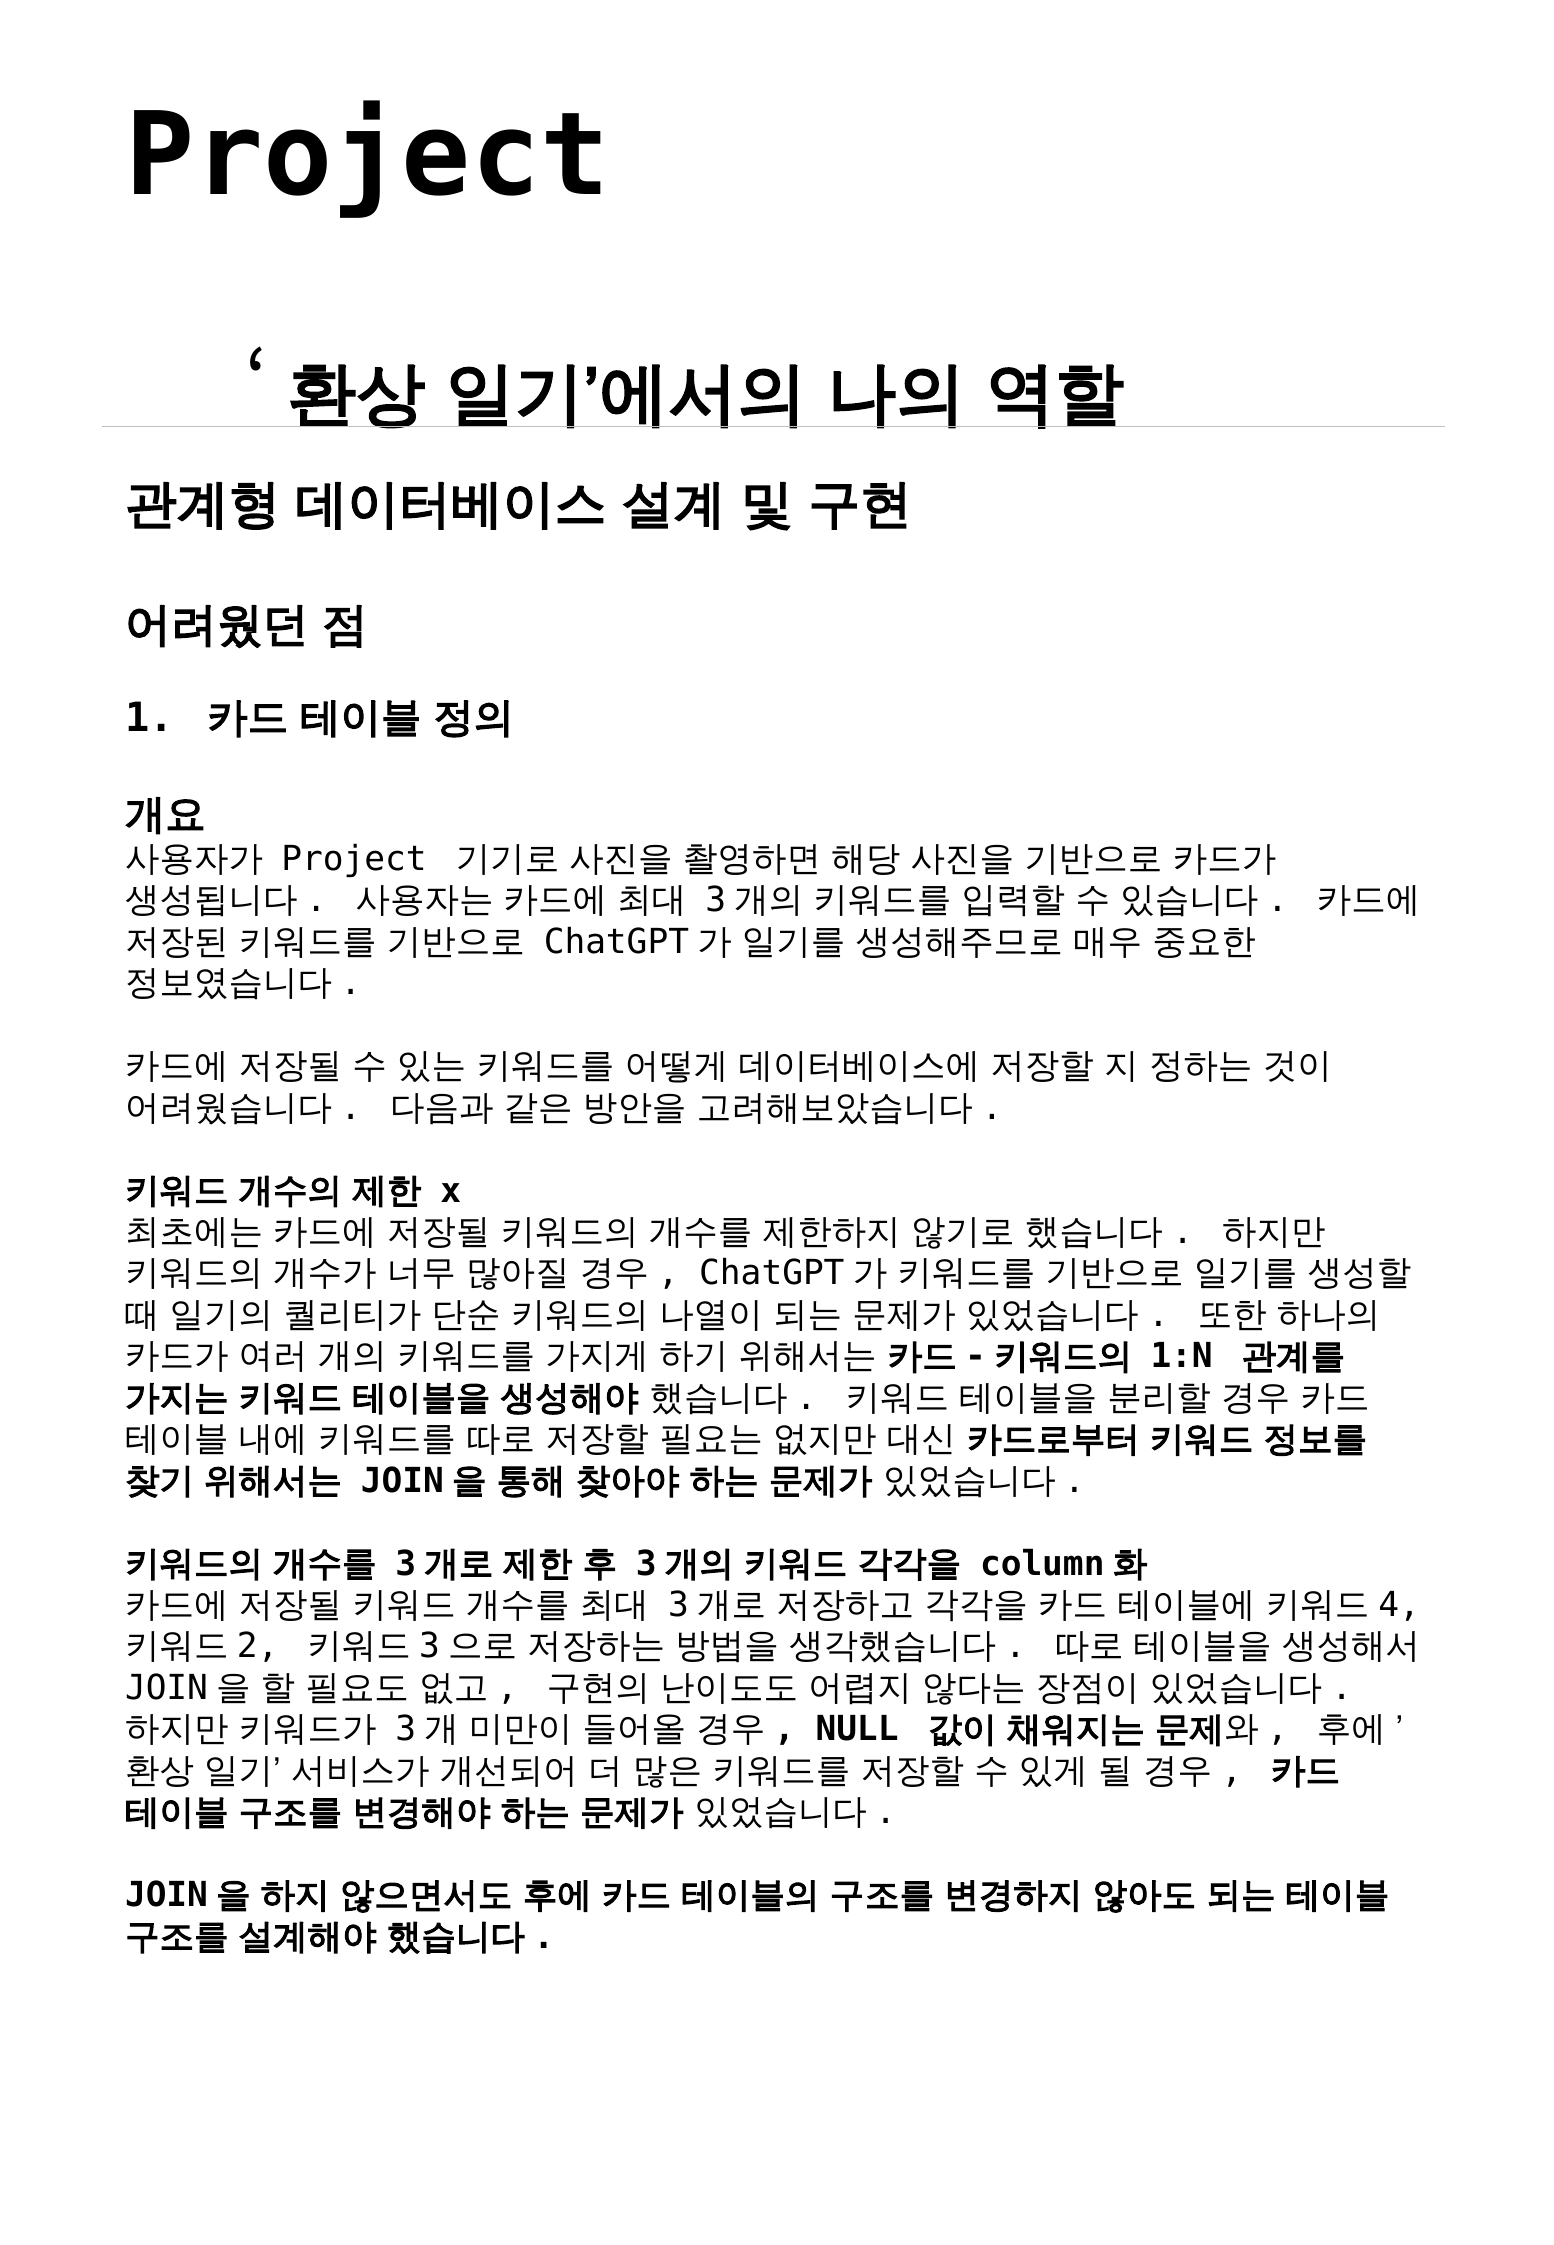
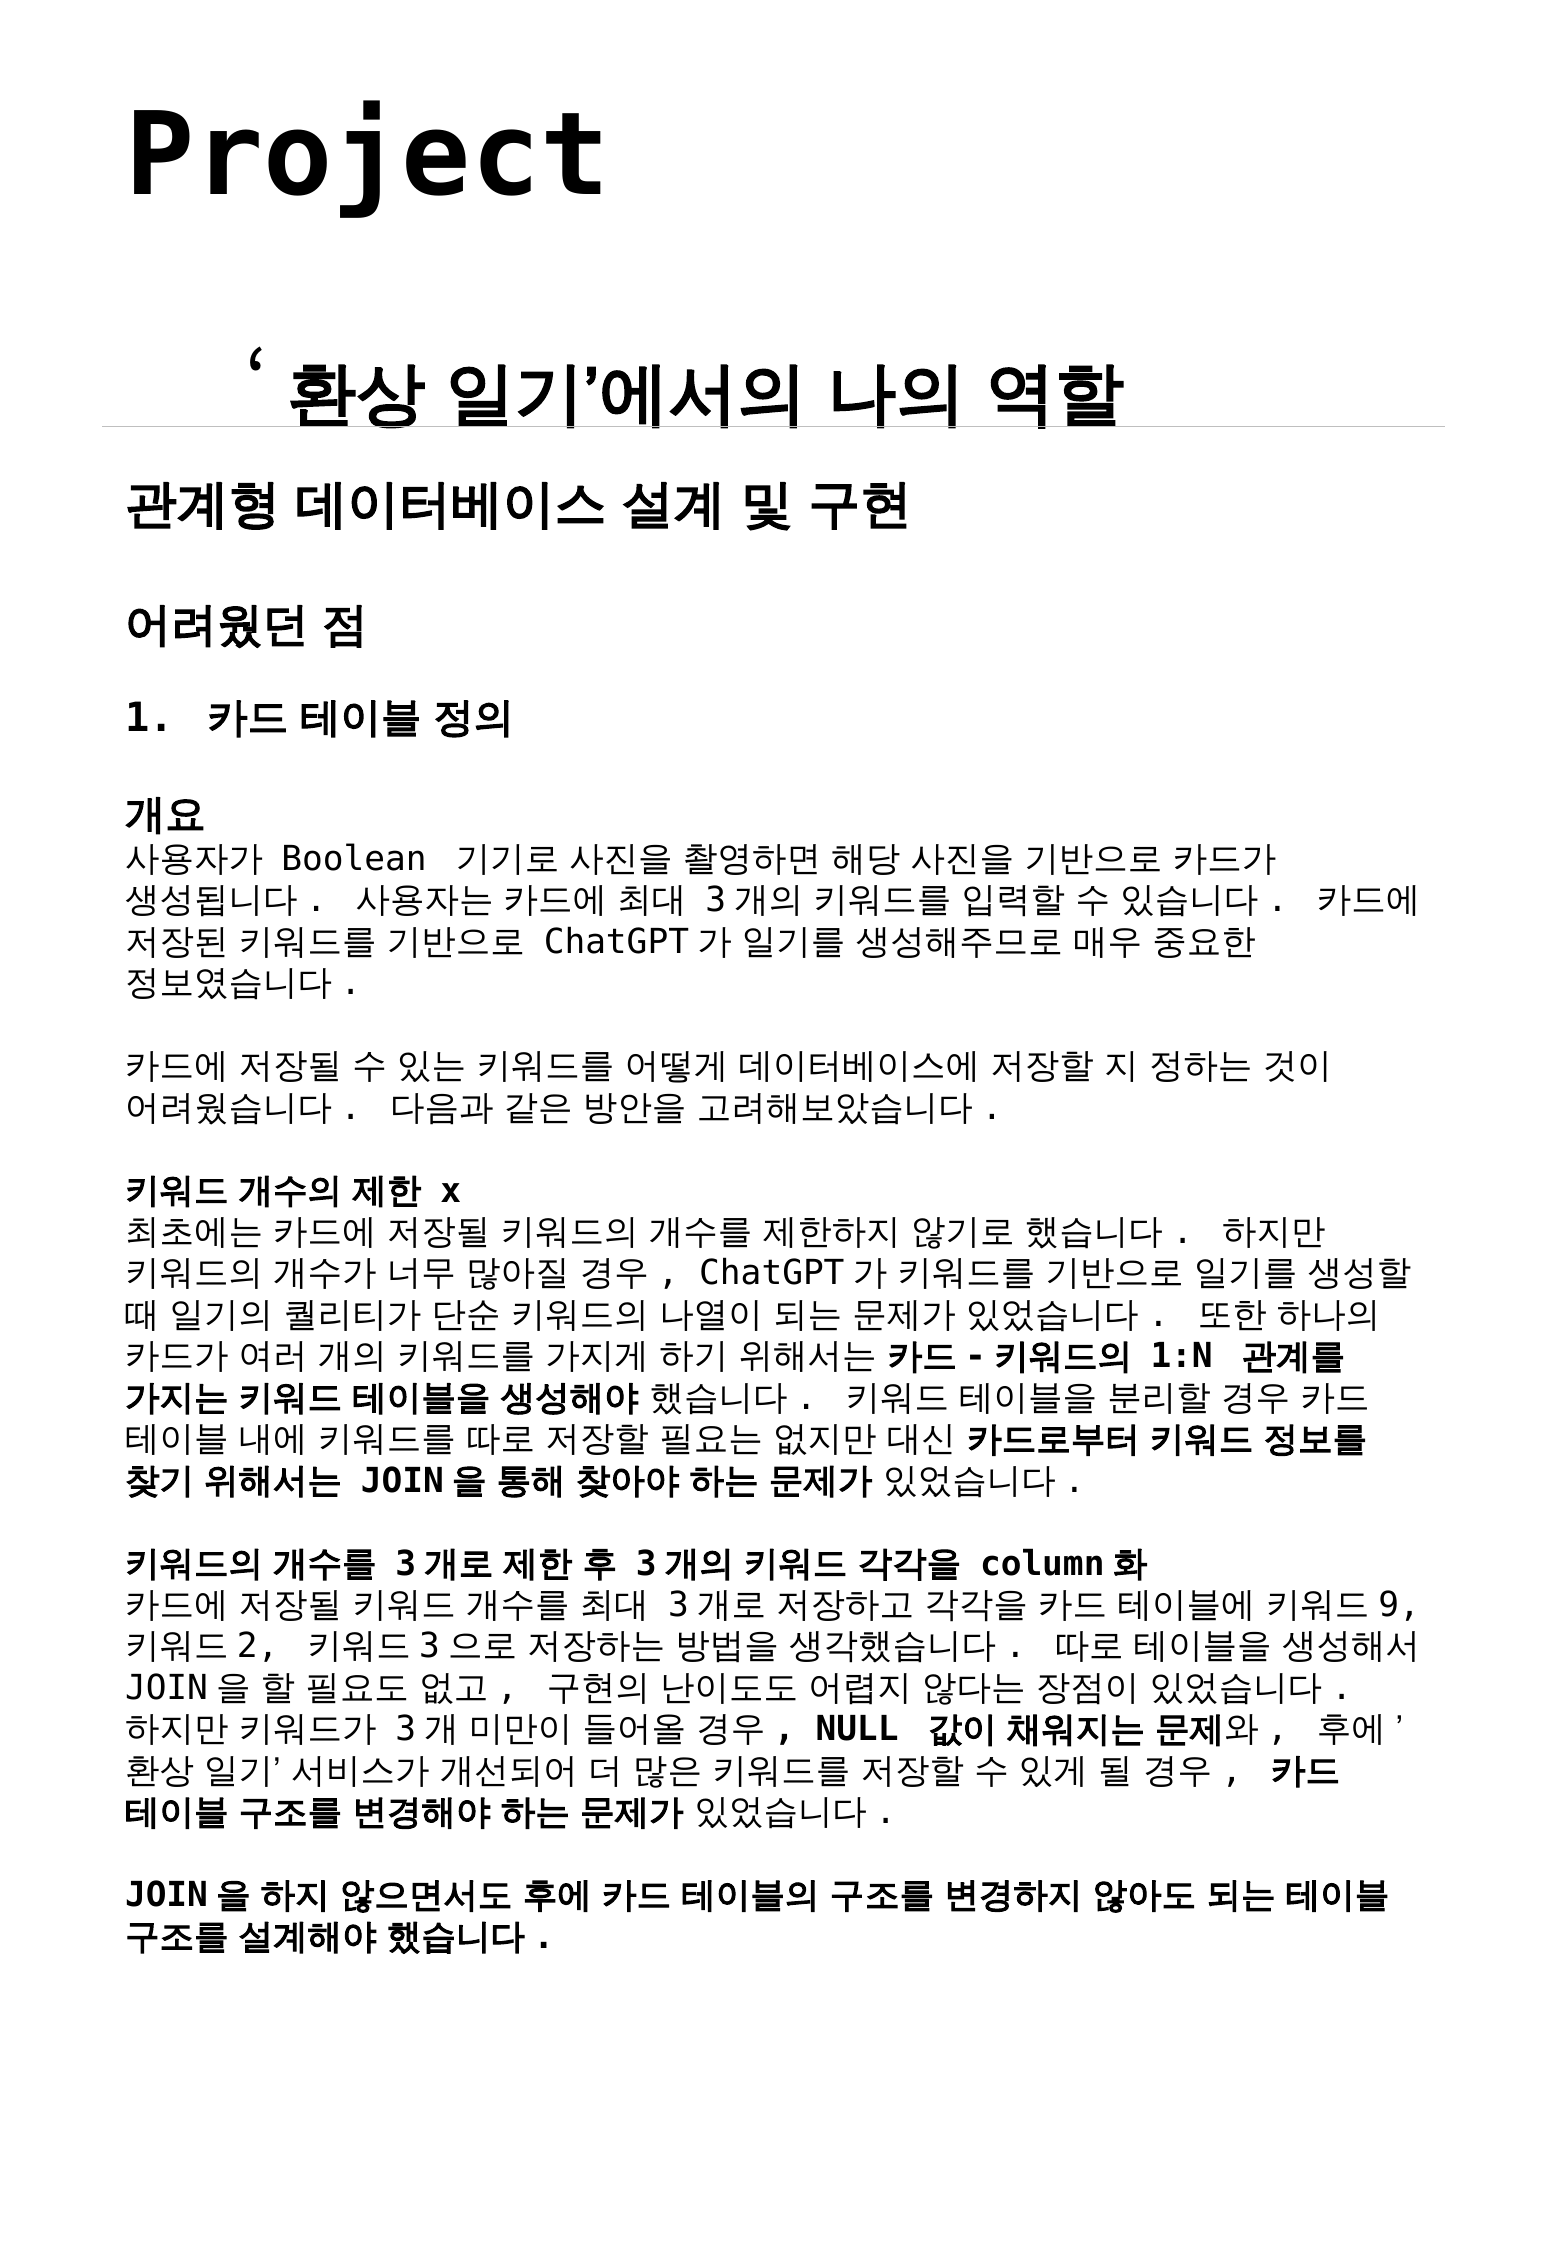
Project at (354, 859): Project -> Boolean
4: 4 -> 9
